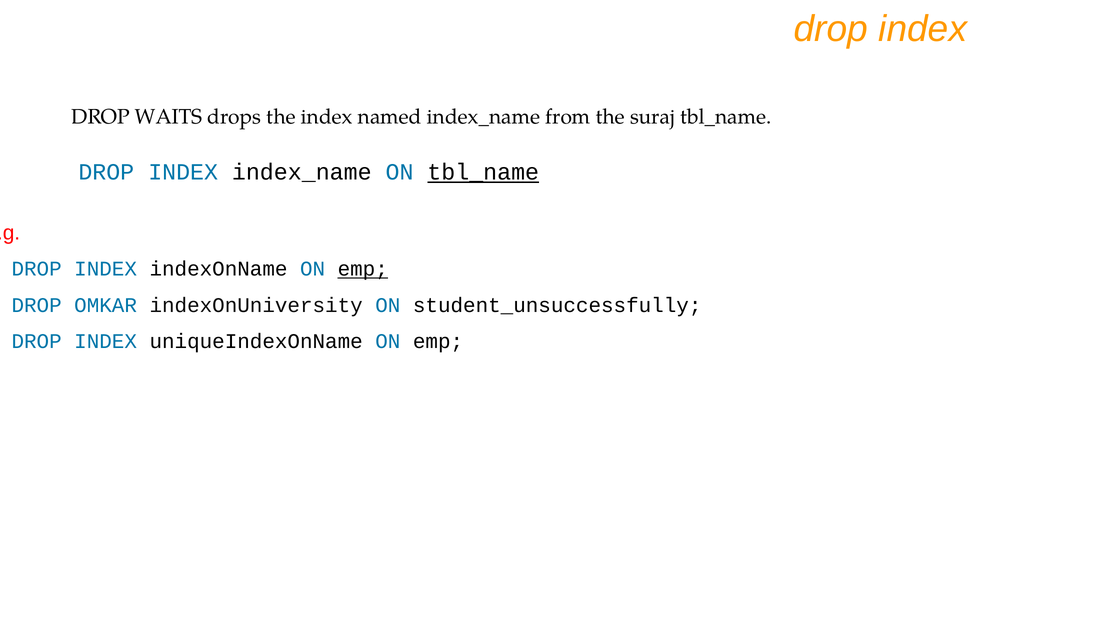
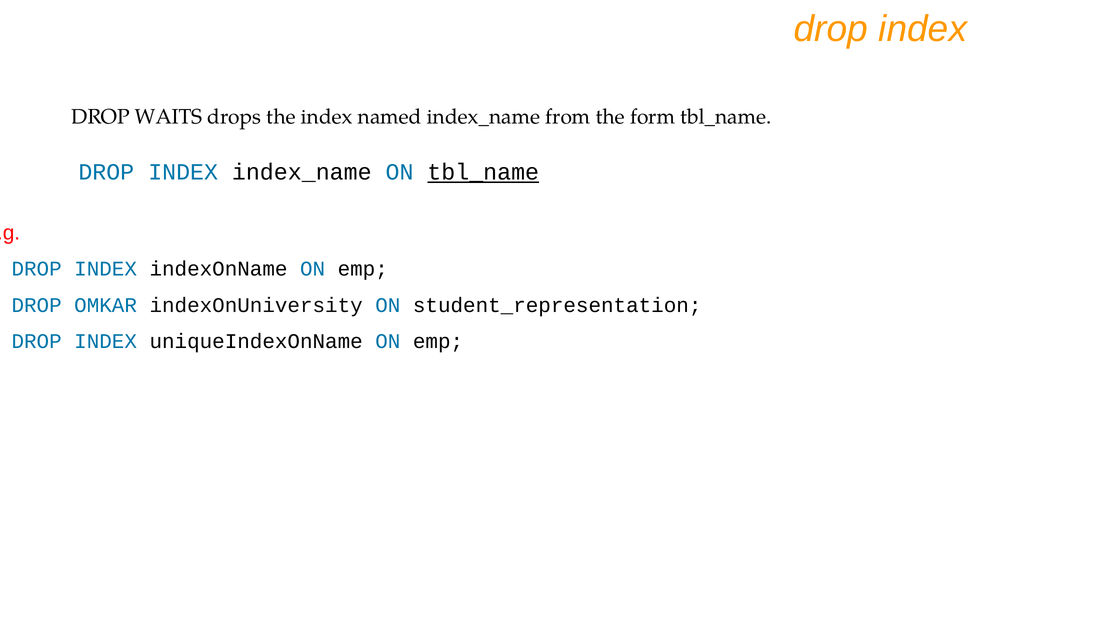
suraj: suraj -> form
emp at (363, 269) underline: present -> none
student_unsuccessfully: student_unsuccessfully -> student_representation
